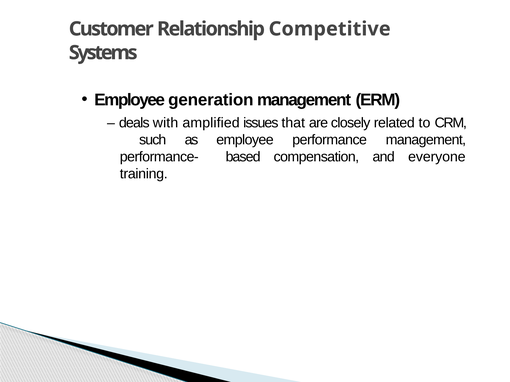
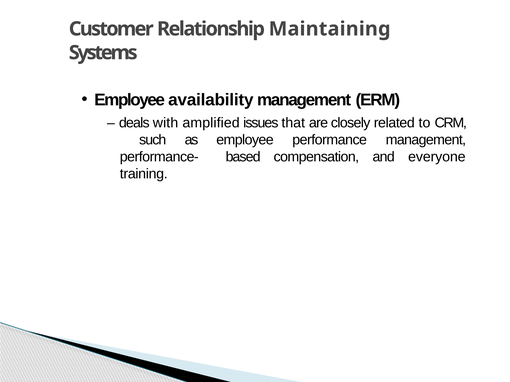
Competitive: Competitive -> Maintaining
generation: generation -> availability
